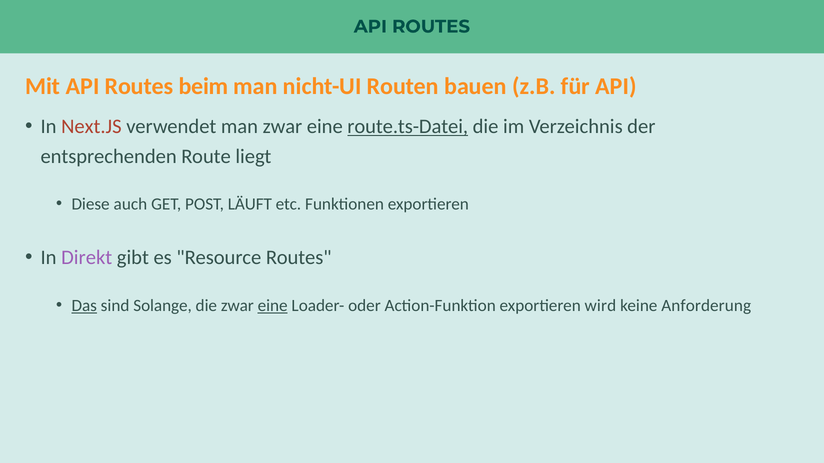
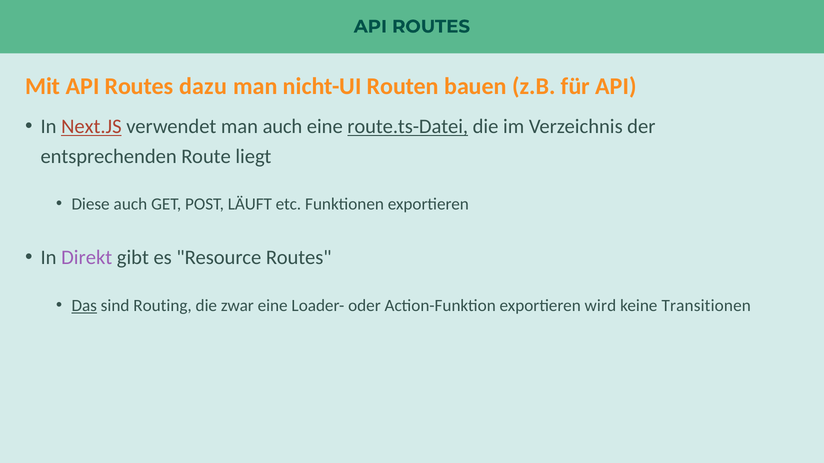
beim: beim -> dazu
Next.JS underline: none -> present
man zwar: zwar -> auch
Solange: Solange -> Routing
eine at (273, 306) underline: present -> none
Anforderung: Anforderung -> Transitionen
